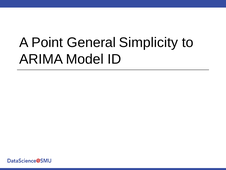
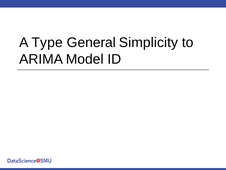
Point: Point -> Type
